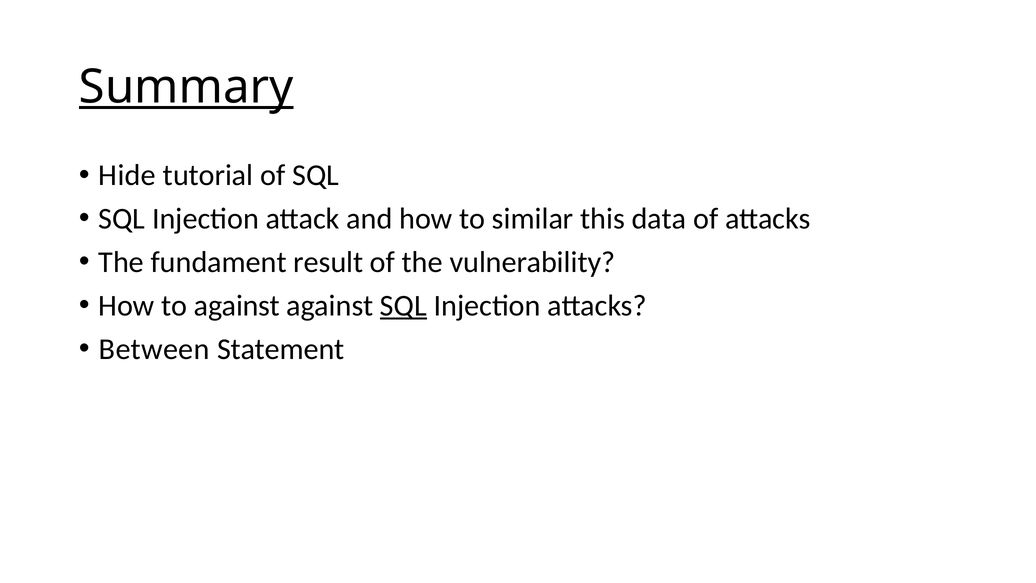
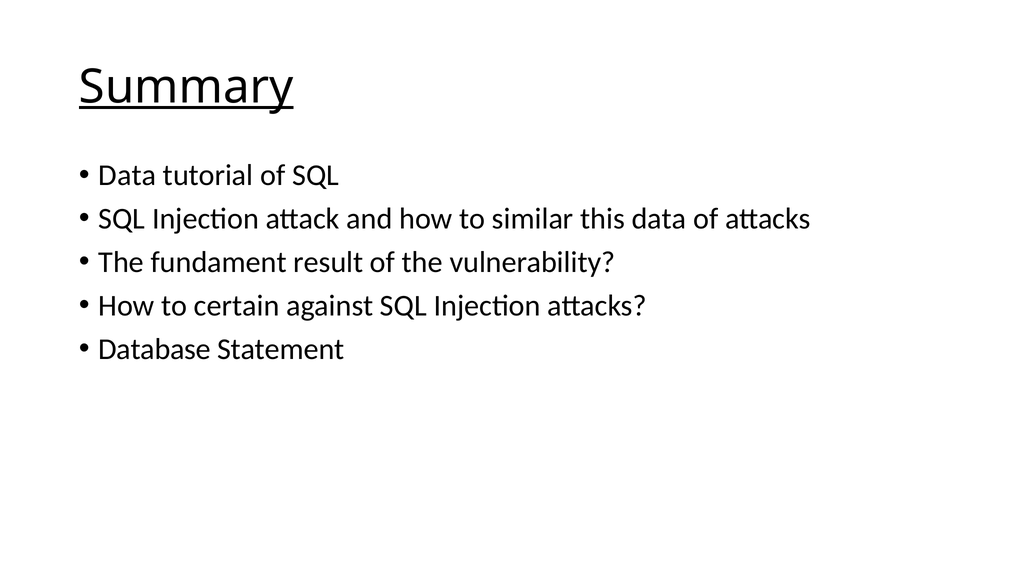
Hide at (127, 175): Hide -> Data
to against: against -> certain
SQL at (403, 305) underline: present -> none
Between: Between -> Database
